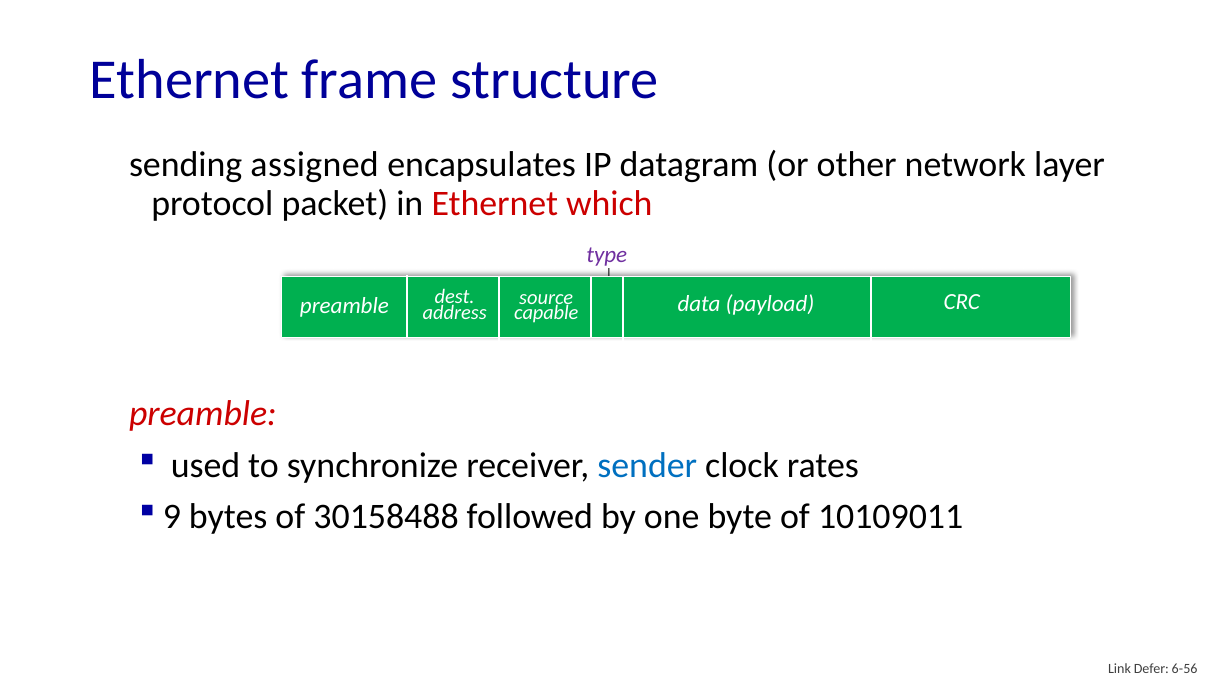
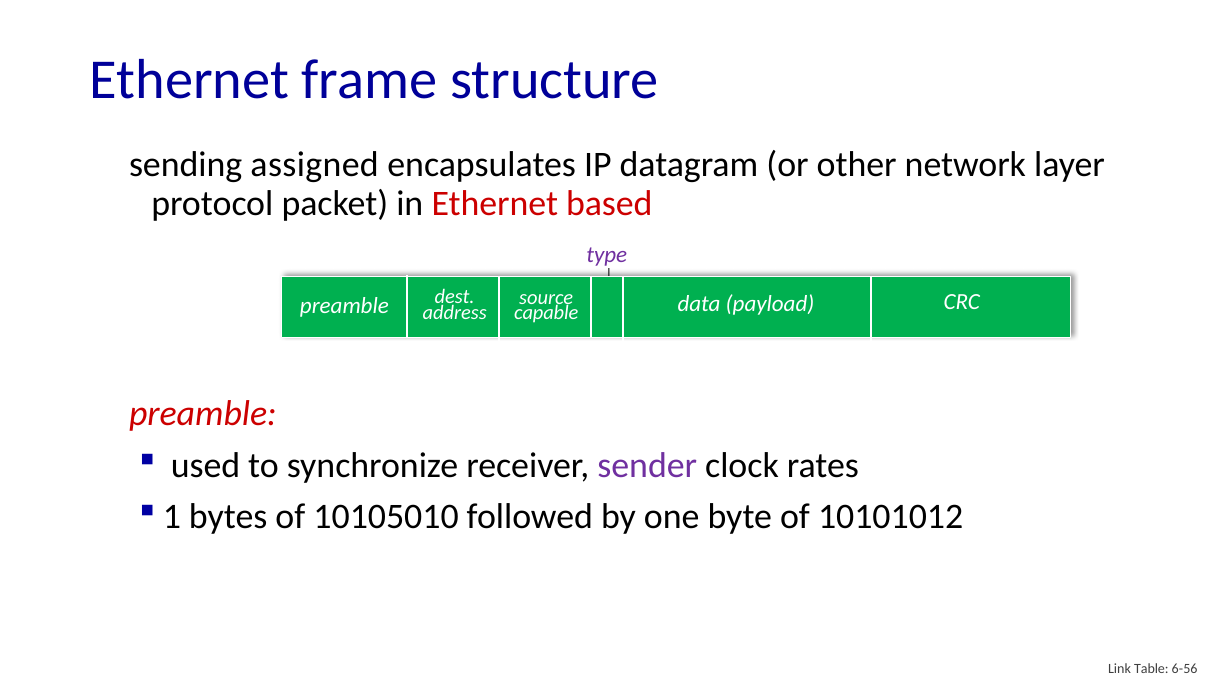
which: which -> based
sender colour: blue -> purple
9: 9 -> 1
30158488: 30158488 -> 10105010
10109011: 10109011 -> 10101012
Defer: Defer -> Table
